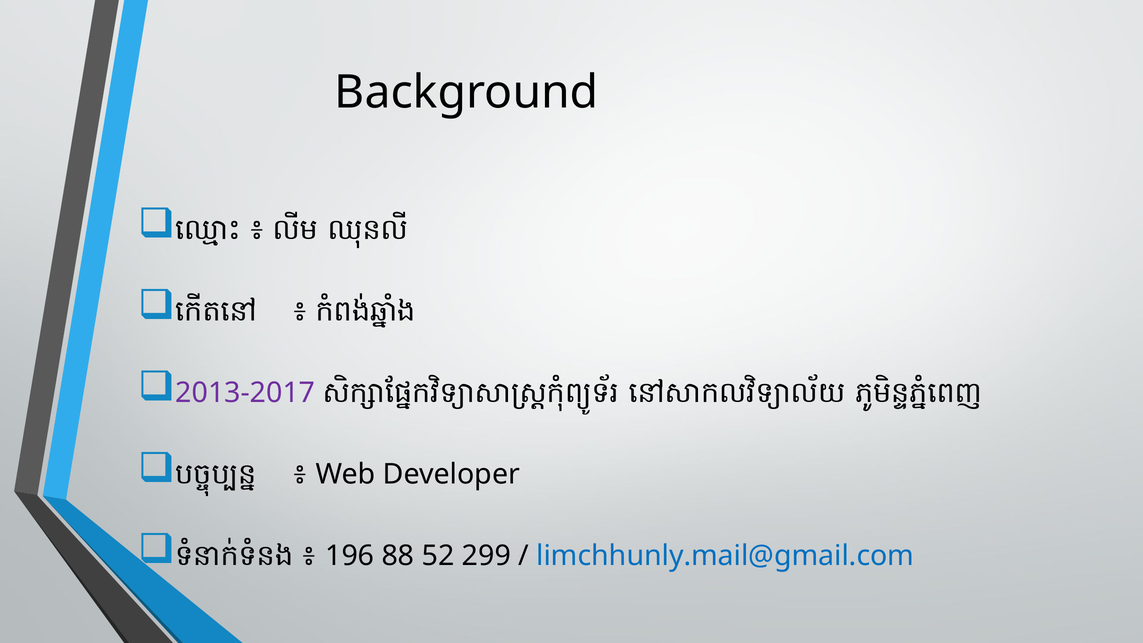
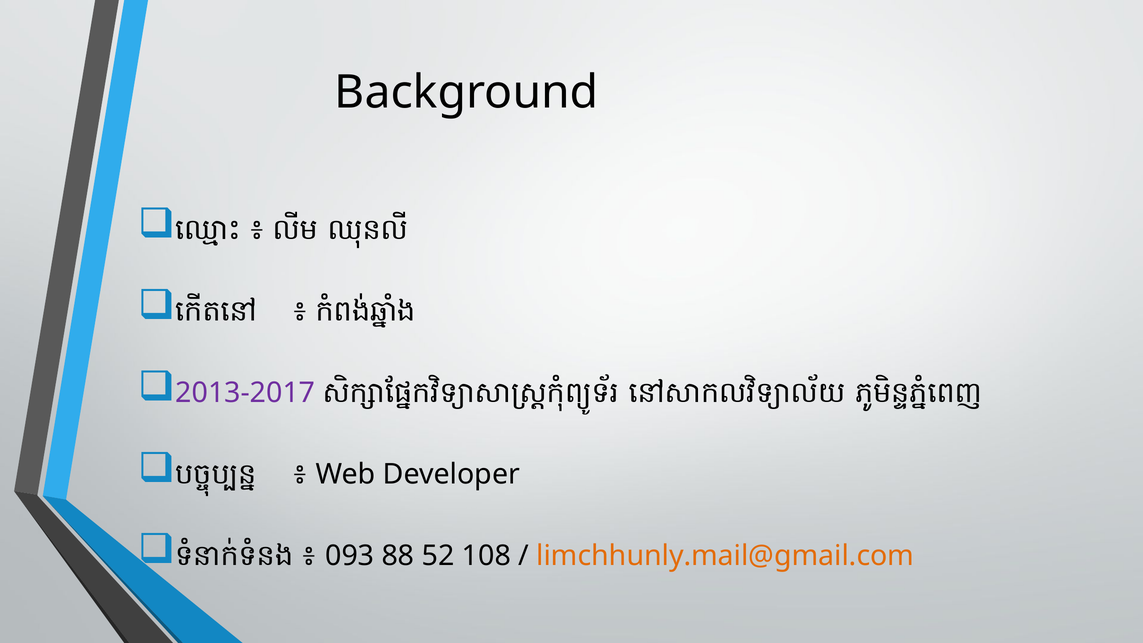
196: 196 -> 093
299: 299 -> 108
limchhunly.mail@gmail.com colour: blue -> orange
